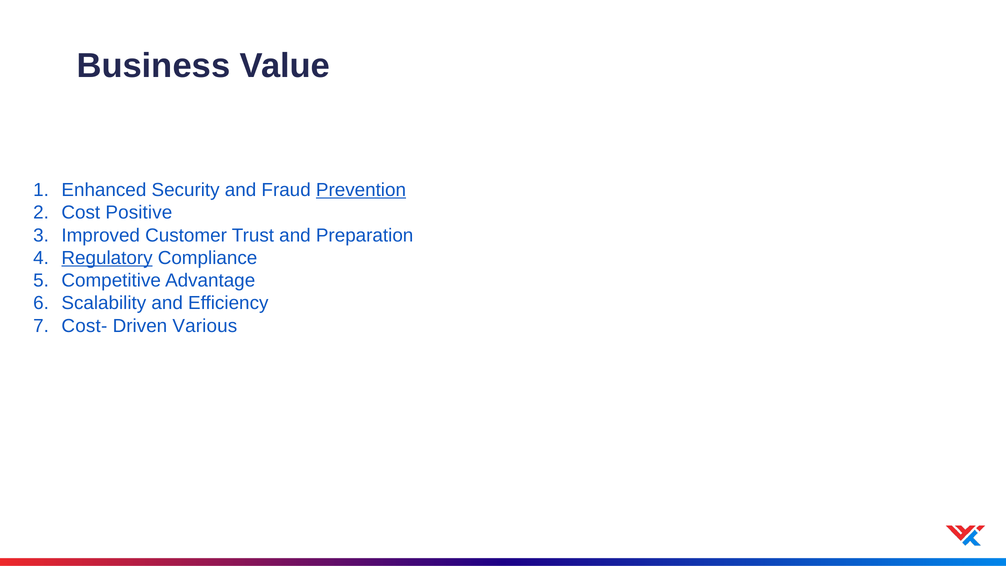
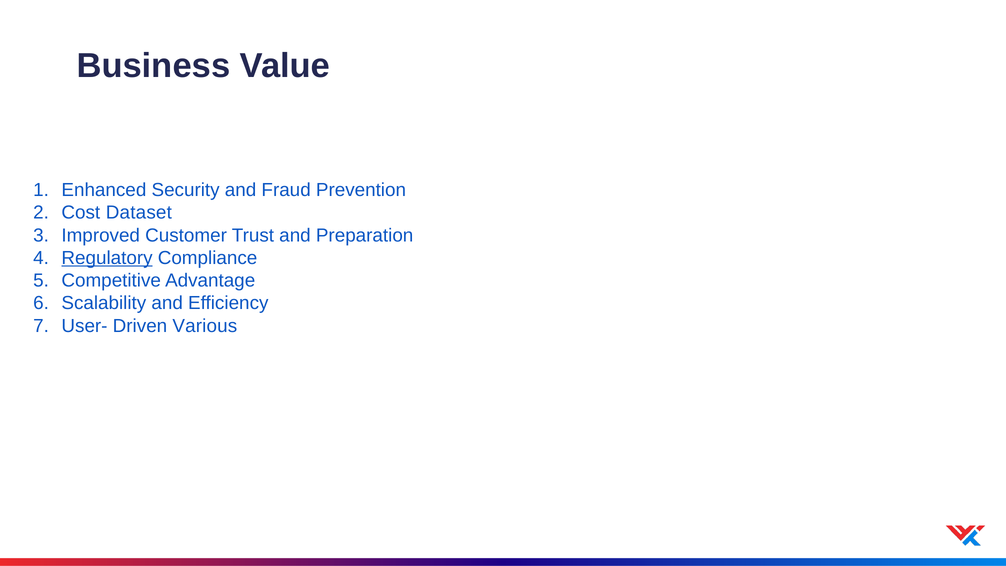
Prevention underline: present -> none
Positive: Positive -> Dataset
Cost-: Cost- -> User-
